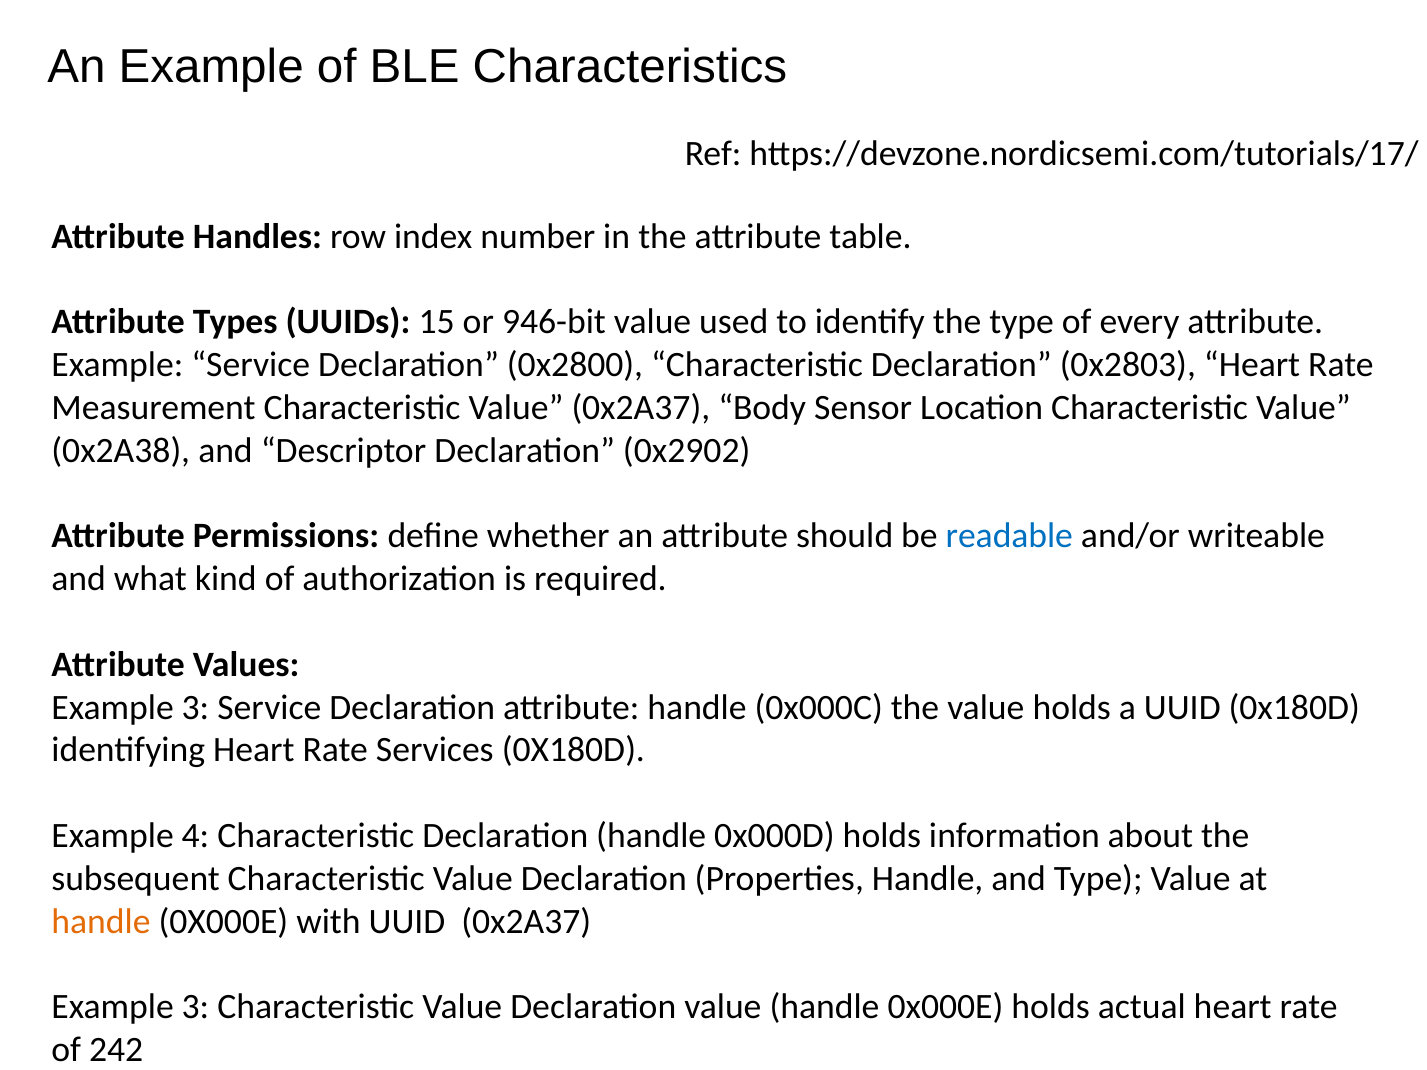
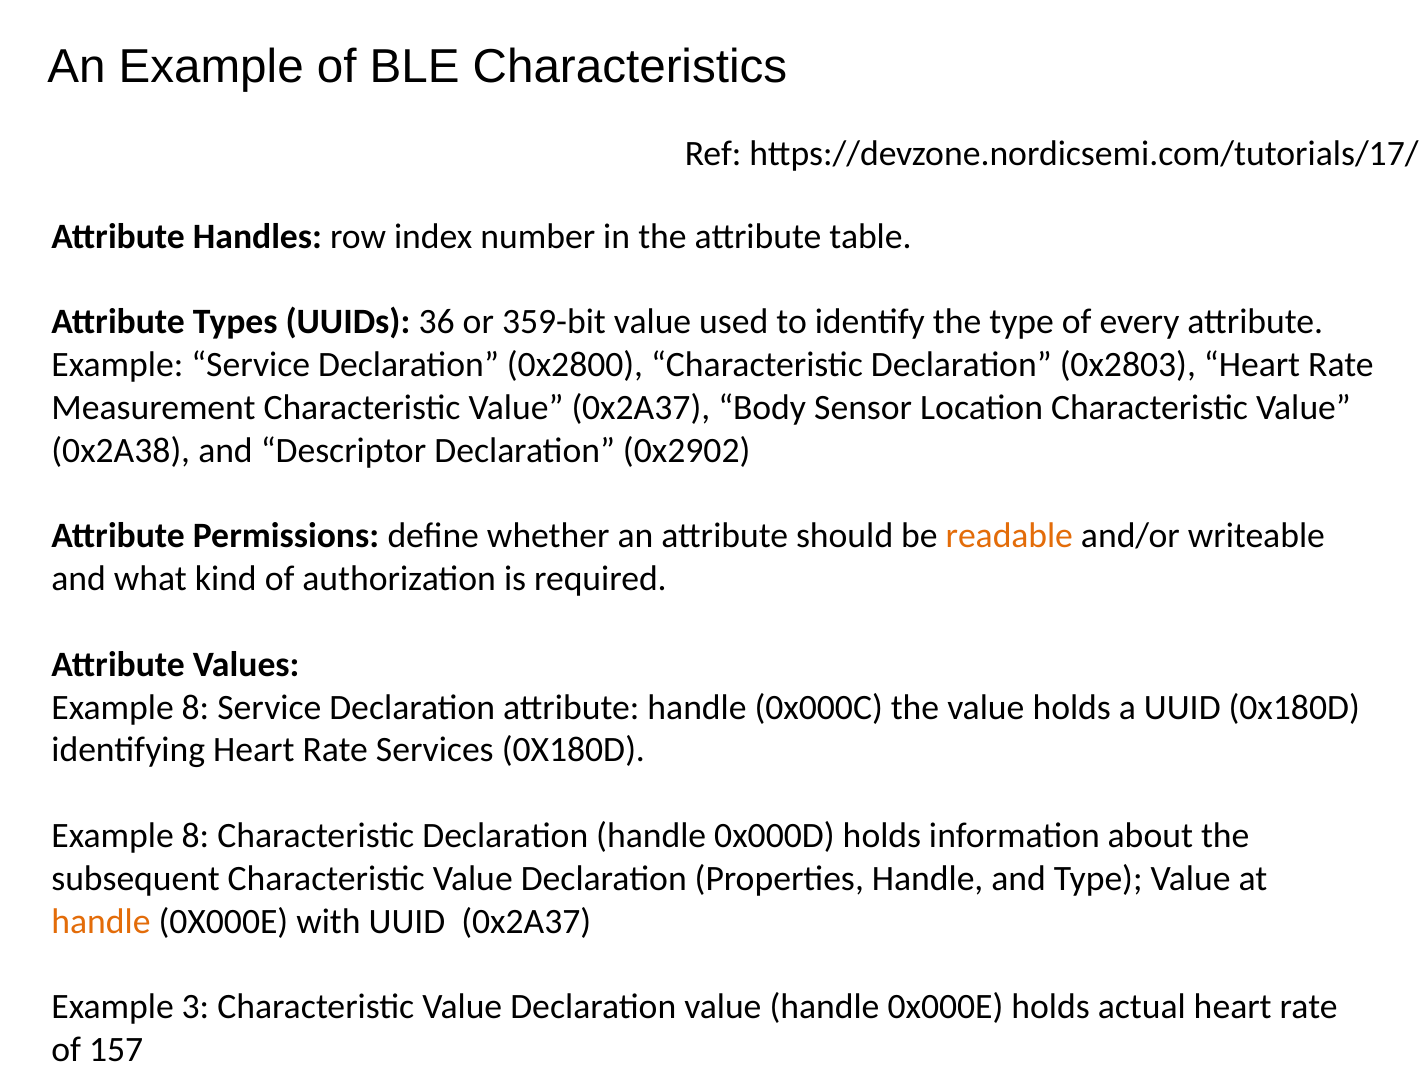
15: 15 -> 36
946-bit: 946-bit -> 359-bit
readable colour: blue -> orange
3 at (195, 708): 3 -> 8
4 at (195, 836): 4 -> 8
242: 242 -> 157
